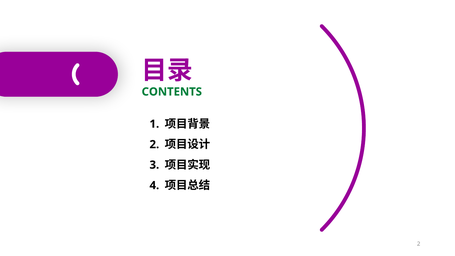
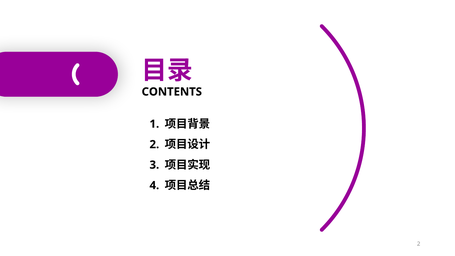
CONTENTS colour: green -> black
